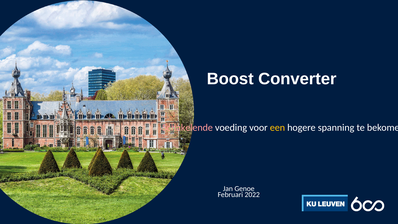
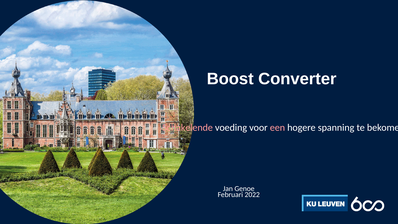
een colour: yellow -> pink
